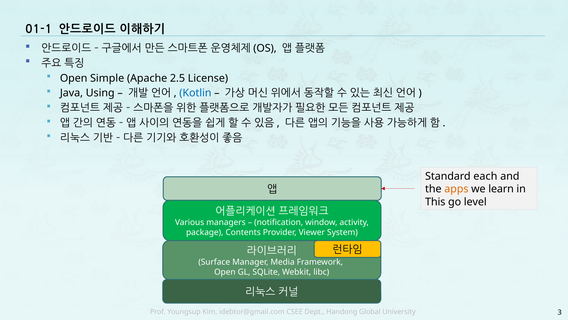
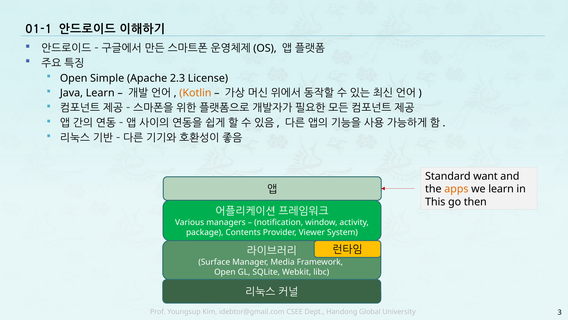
2.5: 2.5 -> 2.3
Java Using: Using -> Learn
Kotlin colour: blue -> orange
each: each -> want
level: level -> then
